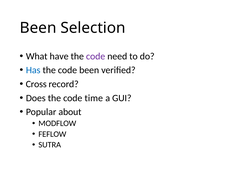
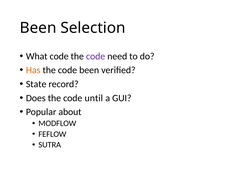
What have: have -> code
Has colour: blue -> orange
Cross: Cross -> State
time: time -> until
